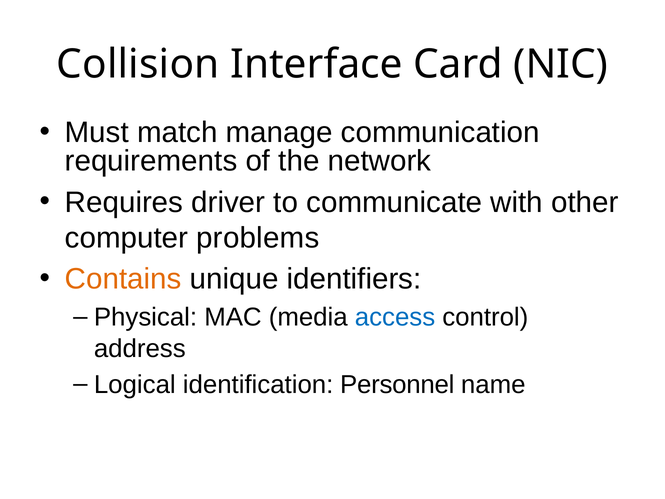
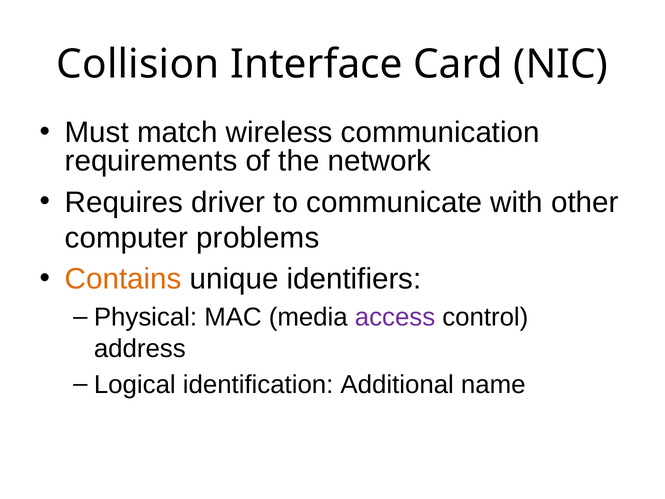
manage: manage -> wireless
access colour: blue -> purple
Personnel: Personnel -> Additional
